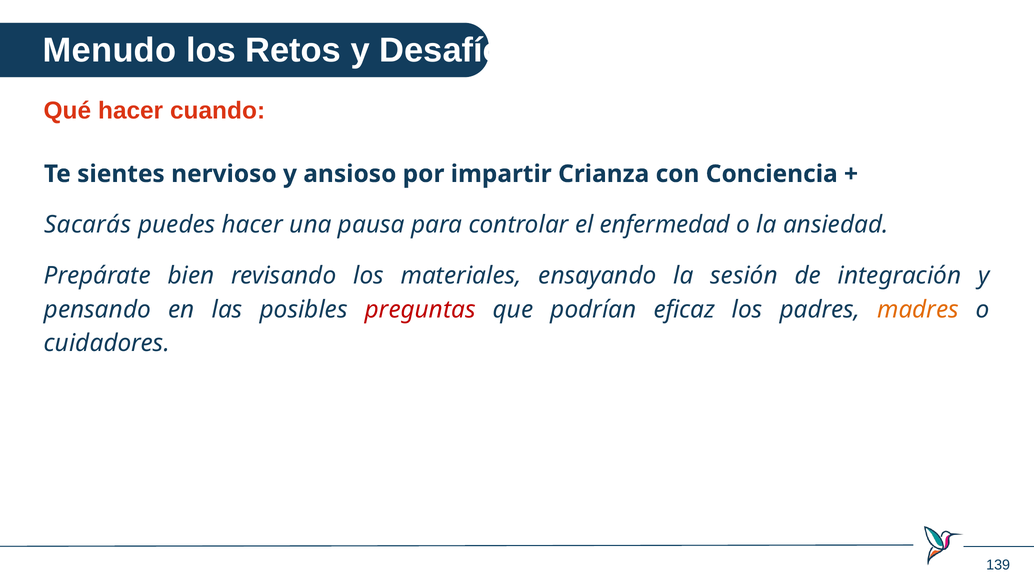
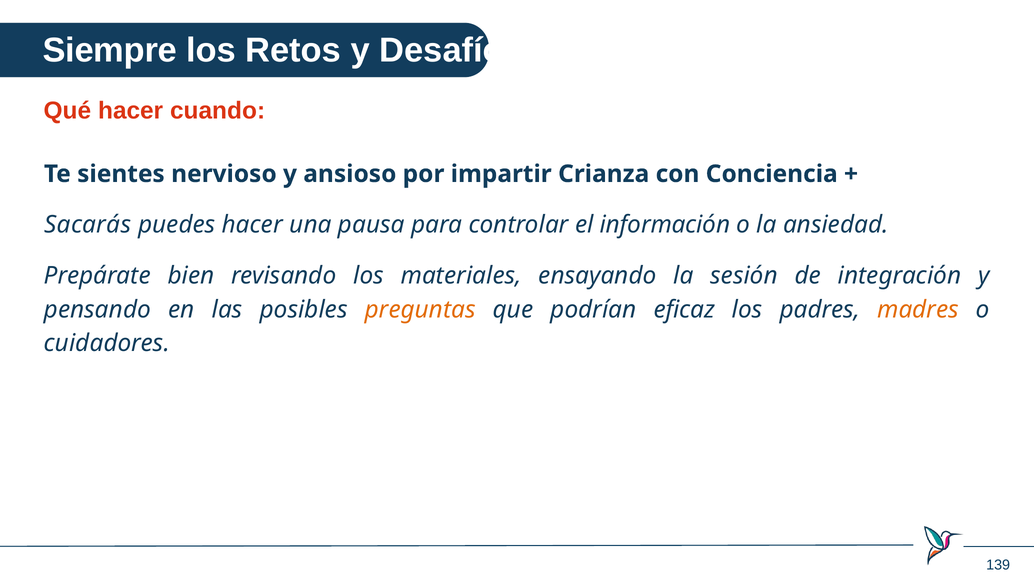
Menudo: Menudo -> Siempre
enfermedad: enfermedad -> información
preguntas colour: red -> orange
